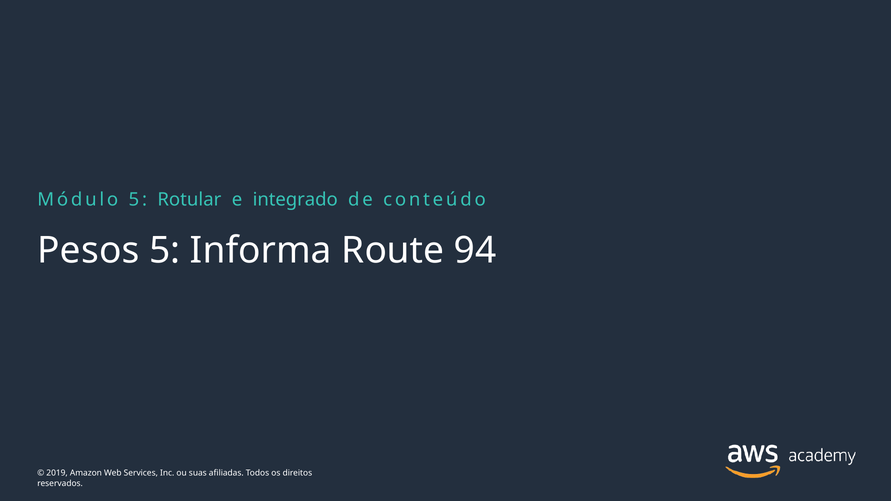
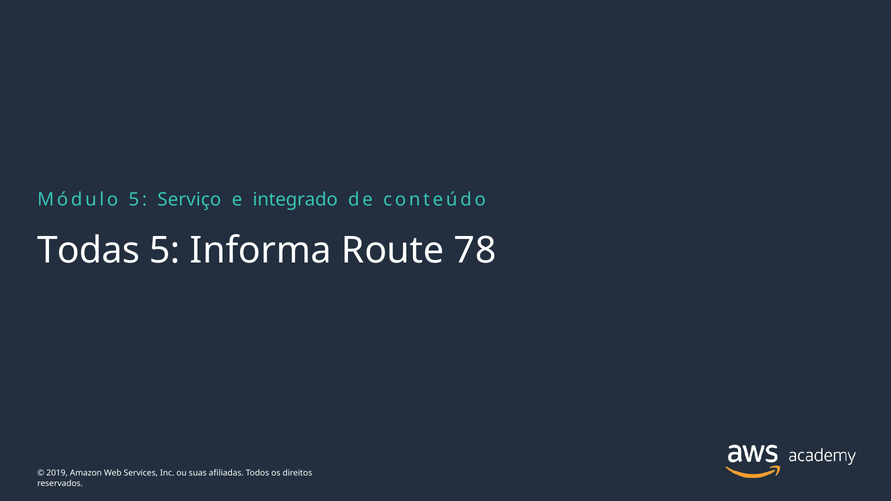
Rotular: Rotular -> Serviço
Pesos: Pesos -> Todas
94: 94 -> 78
